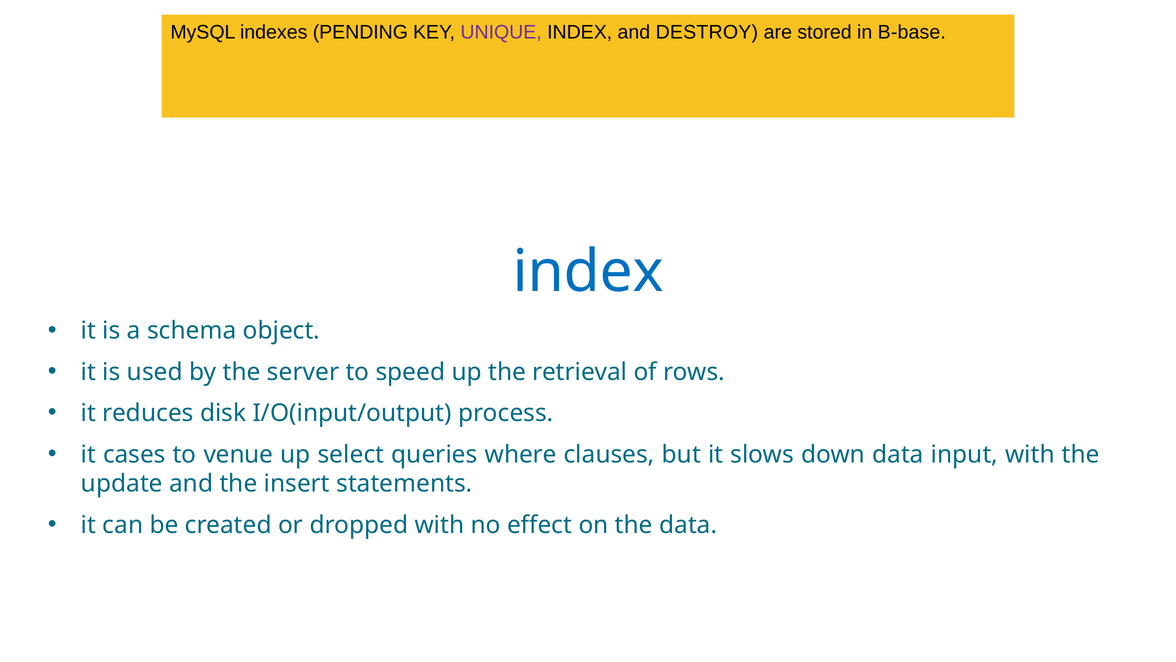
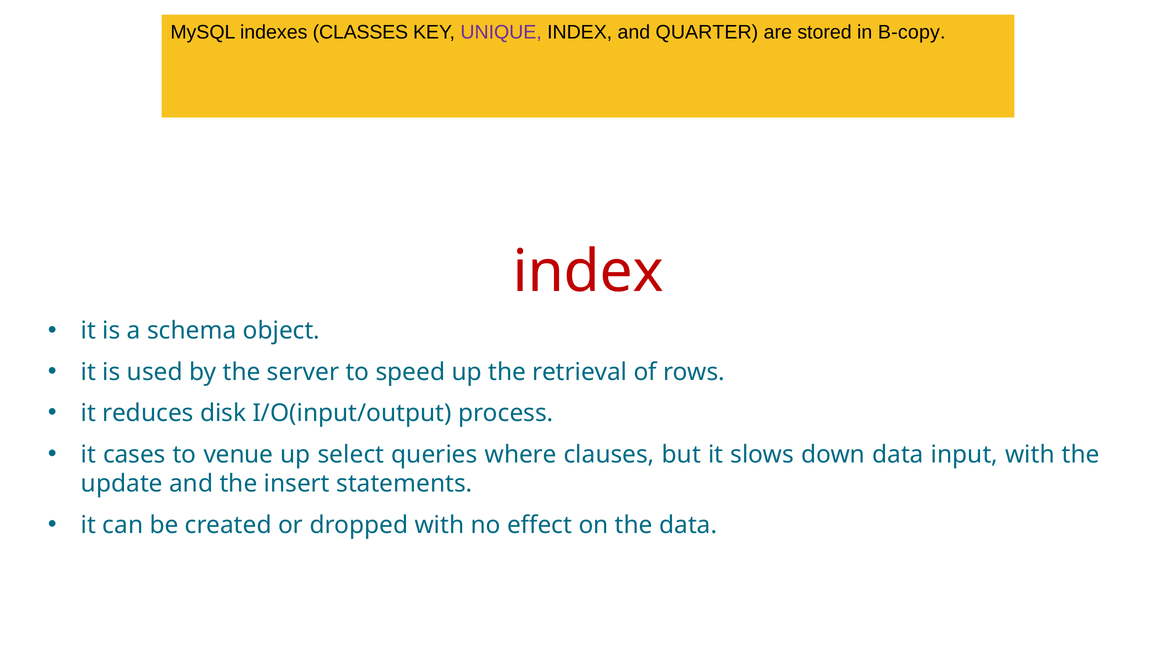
PENDING: PENDING -> CLASSES
DESTROY: DESTROY -> QUARTER
B-base: B-base -> B-copy
index at (588, 272) colour: blue -> red
